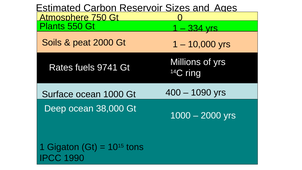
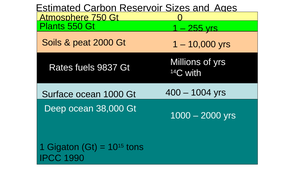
334: 334 -> 255
9741: 9741 -> 9837
ring: ring -> with
1090: 1090 -> 1004
